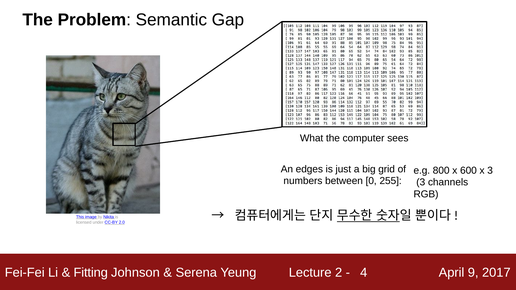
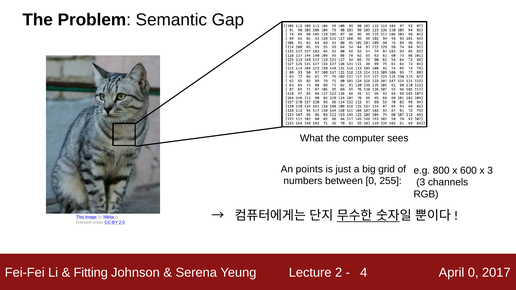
edges: edges -> points
April 9: 9 -> 0
